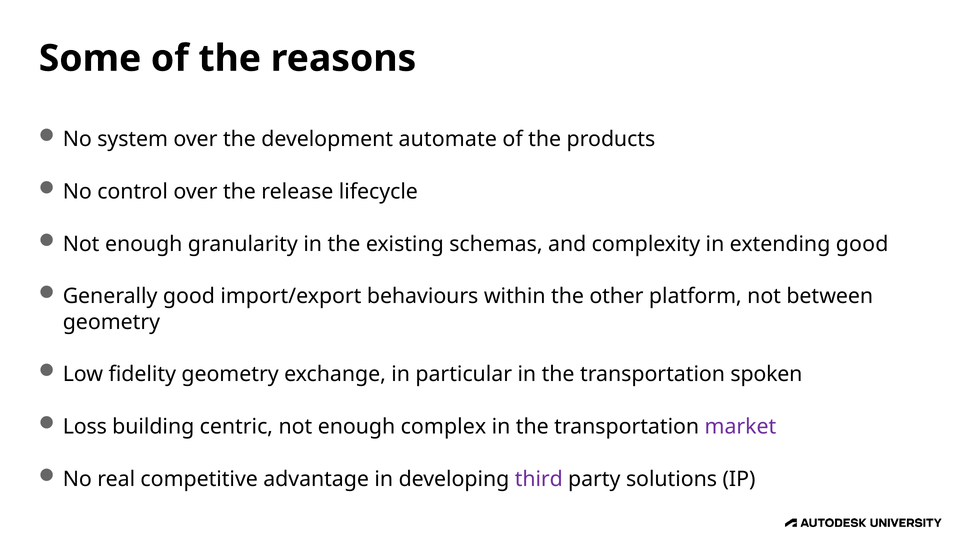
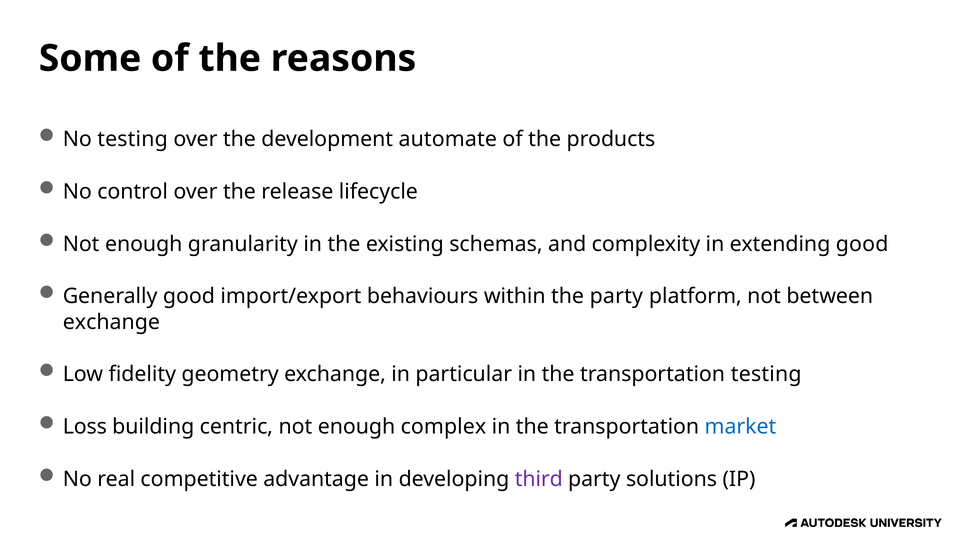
No system: system -> testing
the other: other -> party
geometry at (111, 322): geometry -> exchange
transportation spoken: spoken -> testing
market colour: purple -> blue
